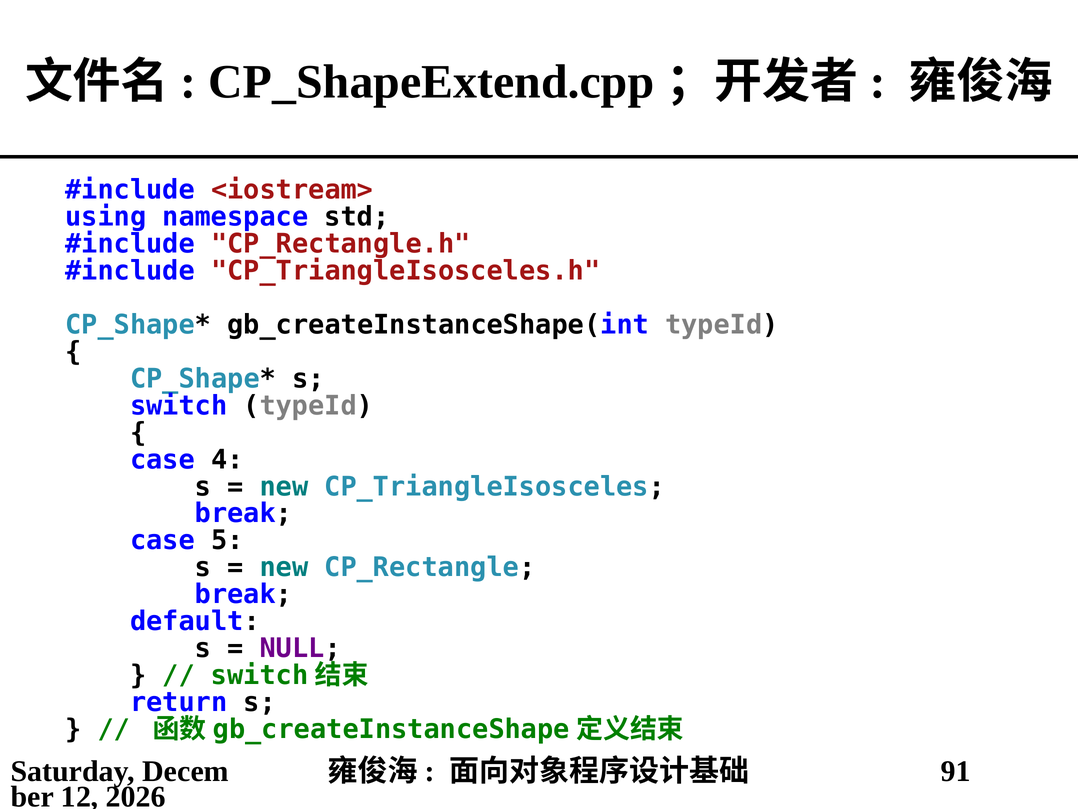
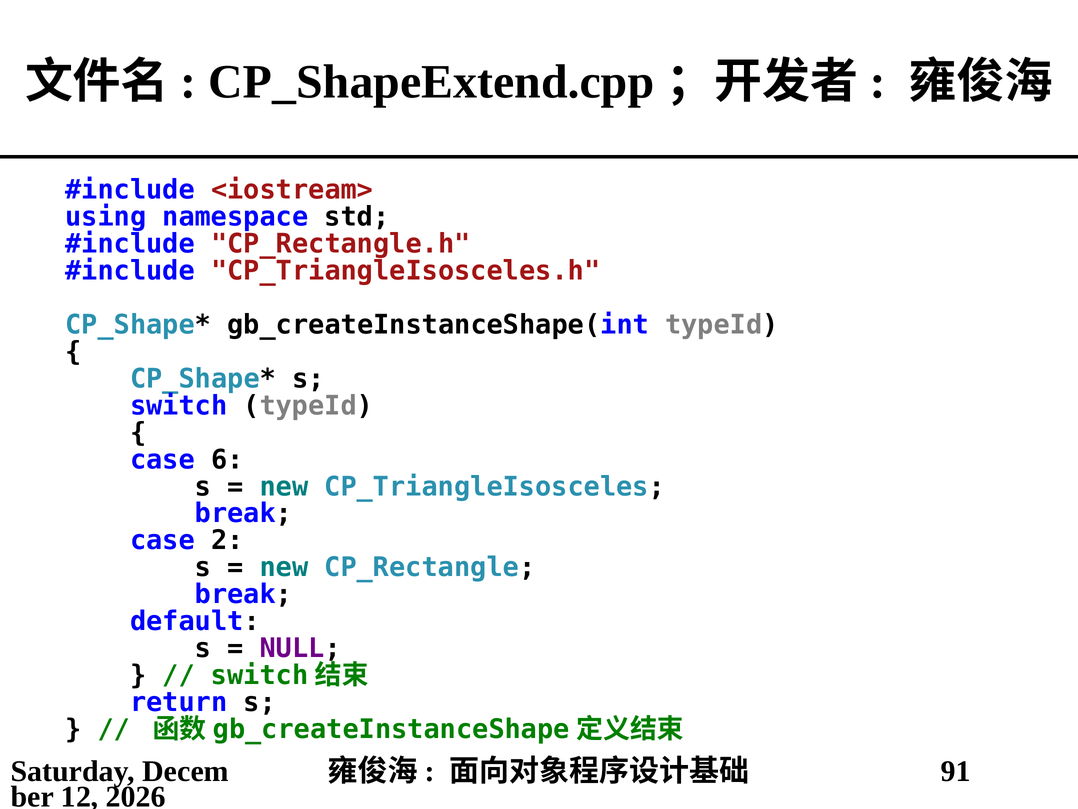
4: 4 -> 6
5: 5 -> 2
